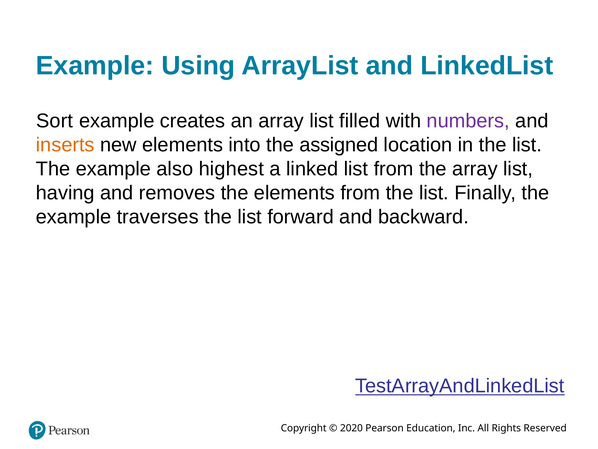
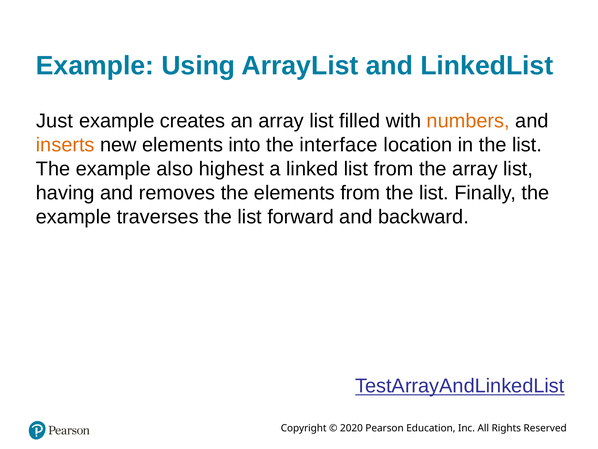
Sort: Sort -> Just
numbers colour: purple -> orange
assigned: assigned -> interface
